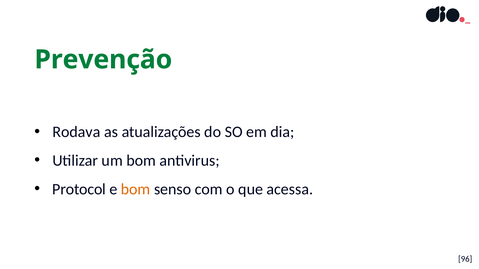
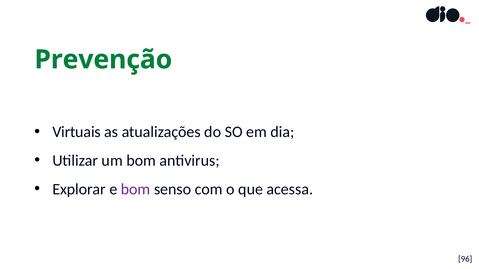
Rodava: Rodava -> Virtuais
Protocol: Protocol -> Explorar
bom at (136, 190) colour: orange -> purple
